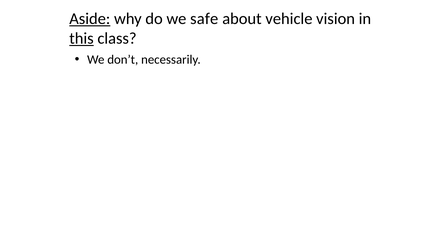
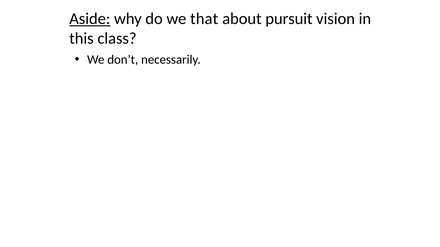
safe: safe -> that
vehicle: vehicle -> pursuit
this underline: present -> none
